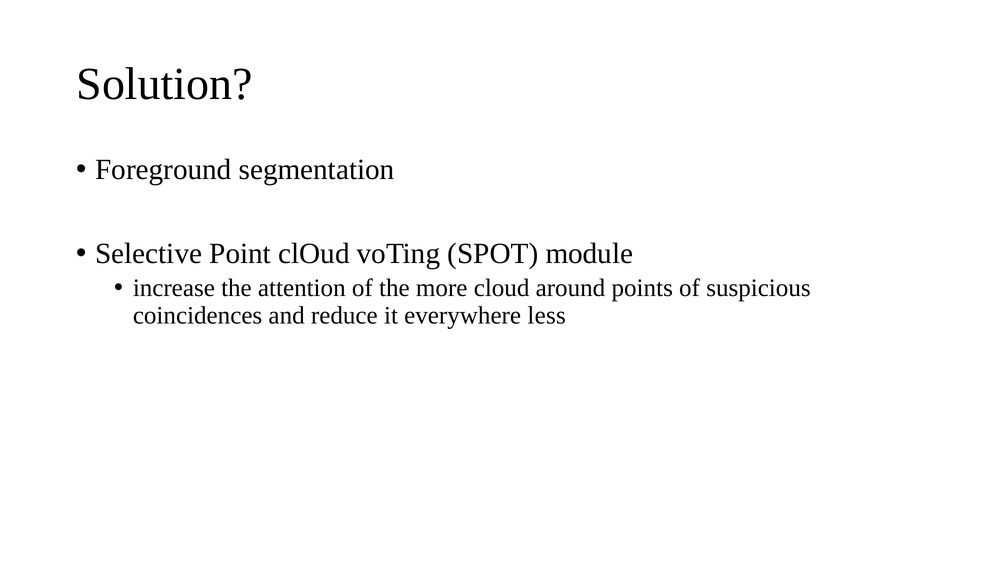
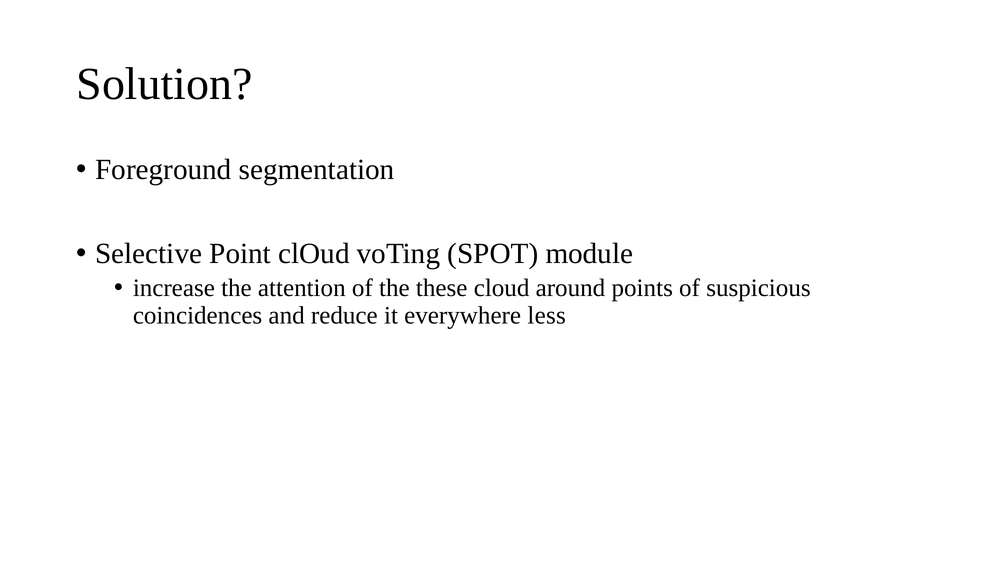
more: more -> these
